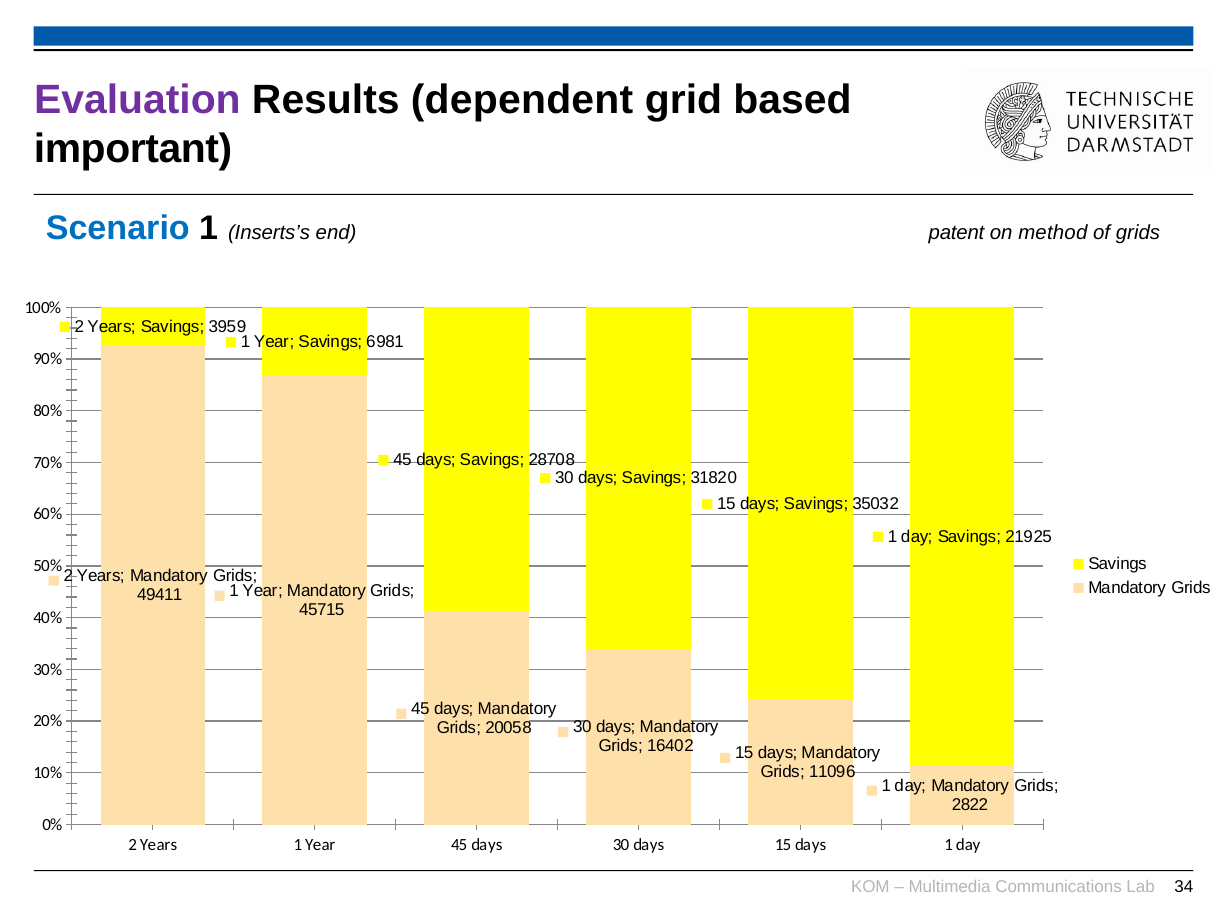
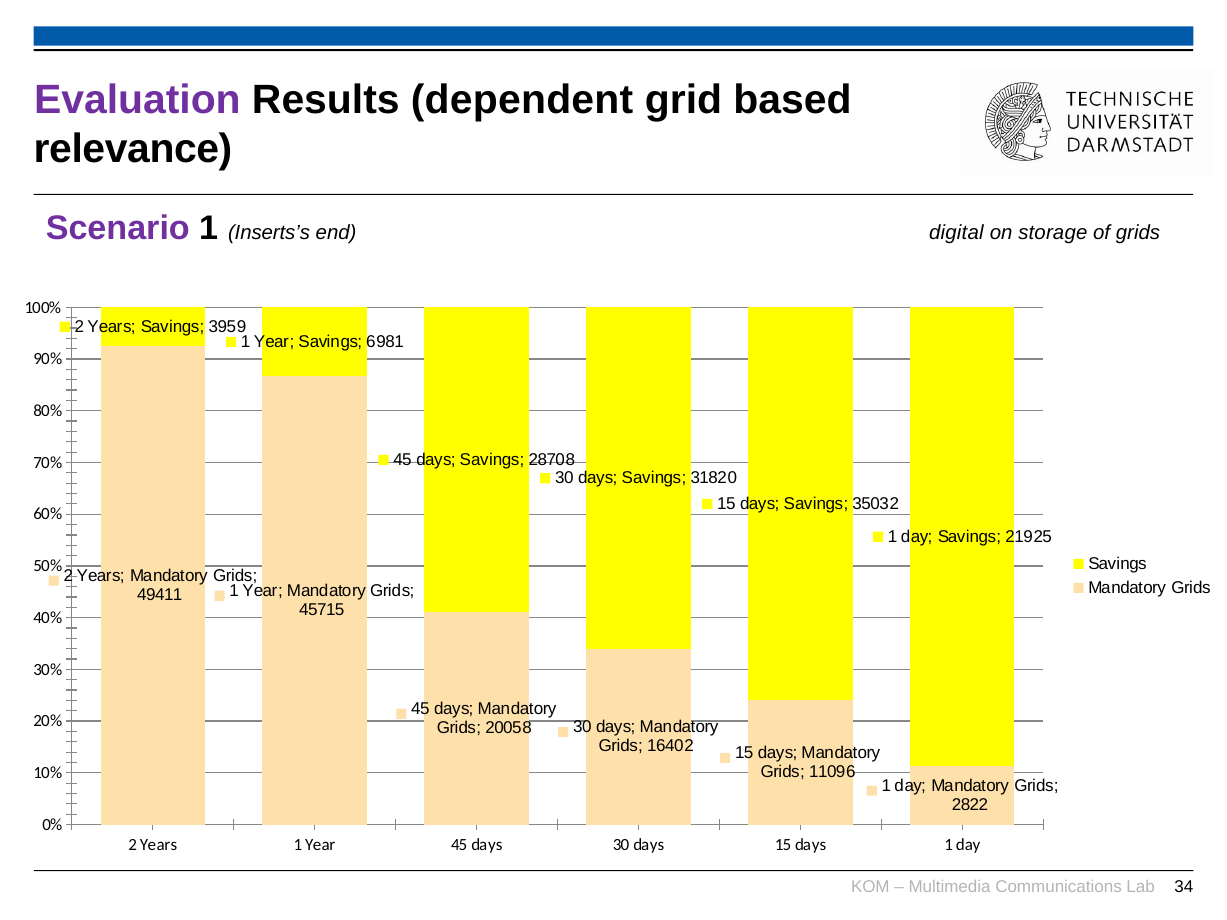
important: important -> relevance
Scenario colour: blue -> purple
patent: patent -> digital
method: method -> storage
